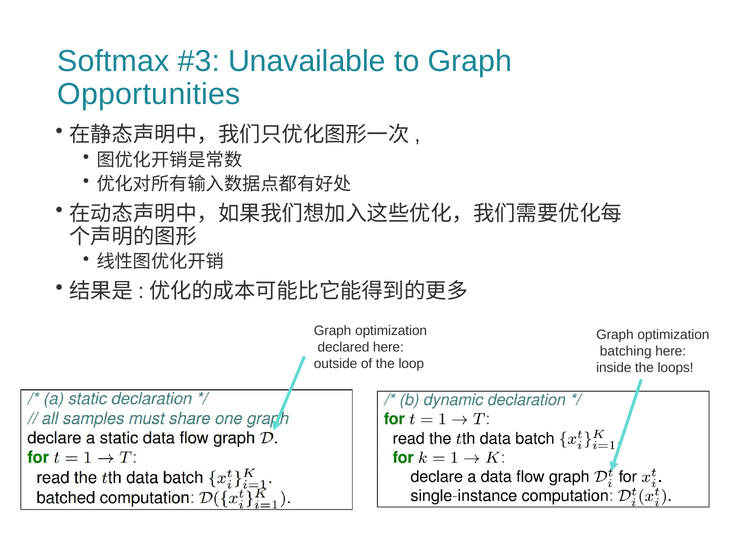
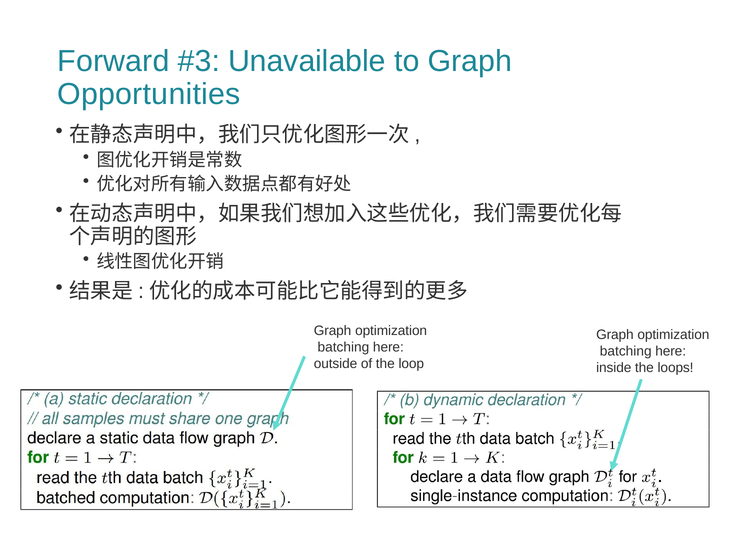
Softmax: Softmax -> Forward
declared at (343, 347): declared -> batching
